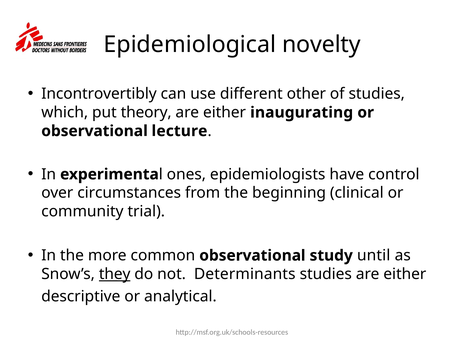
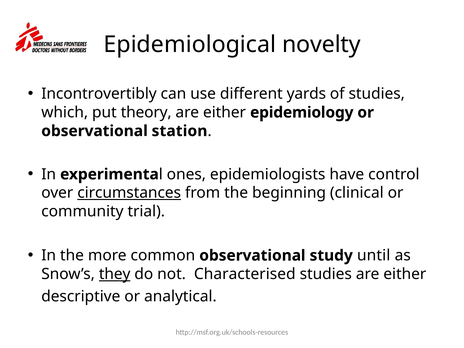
other: other -> yards
inaugurating: inaugurating -> epidemiology
lecture: lecture -> station
circumstances underline: none -> present
Determinants: Determinants -> Characterised
